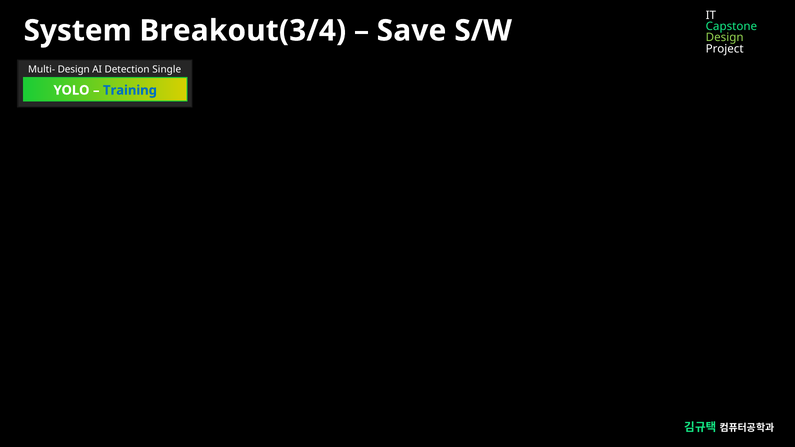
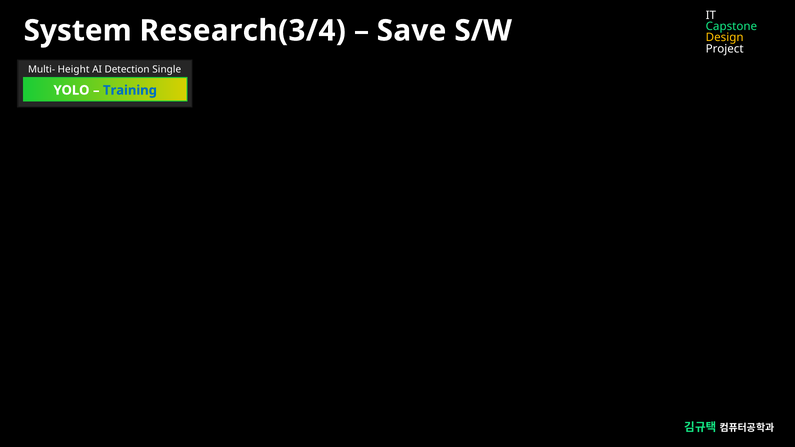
Breakout(3/4: Breakout(3/4 -> Research(3/4
Design at (725, 38) colour: light green -> yellow
Multi- Design: Design -> Height
